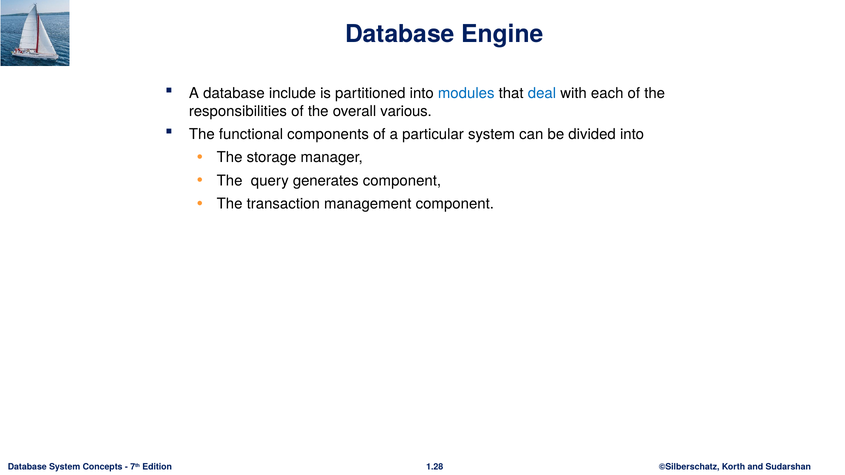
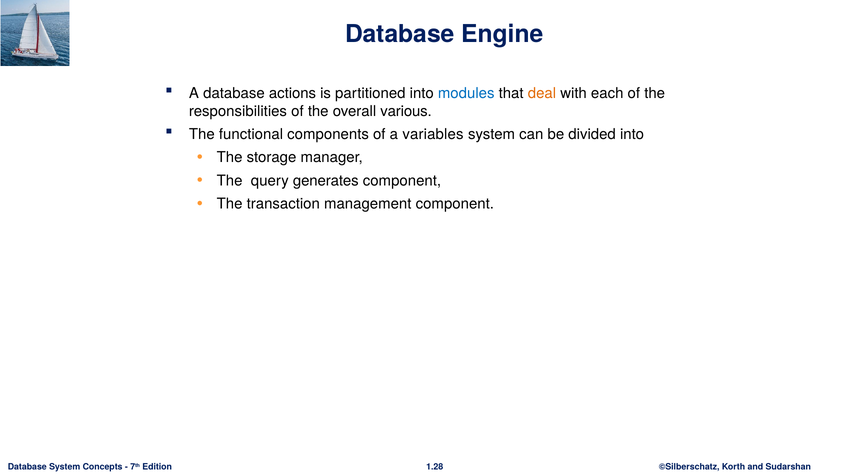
include: include -> actions
deal colour: blue -> orange
particular: particular -> variables
